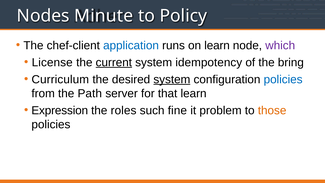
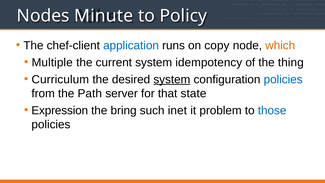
on learn: learn -> copy
which colour: purple -> orange
License: License -> Multiple
current underline: present -> none
bring: bring -> thing
that learn: learn -> state
roles: roles -> bring
fine: fine -> inet
those colour: orange -> blue
